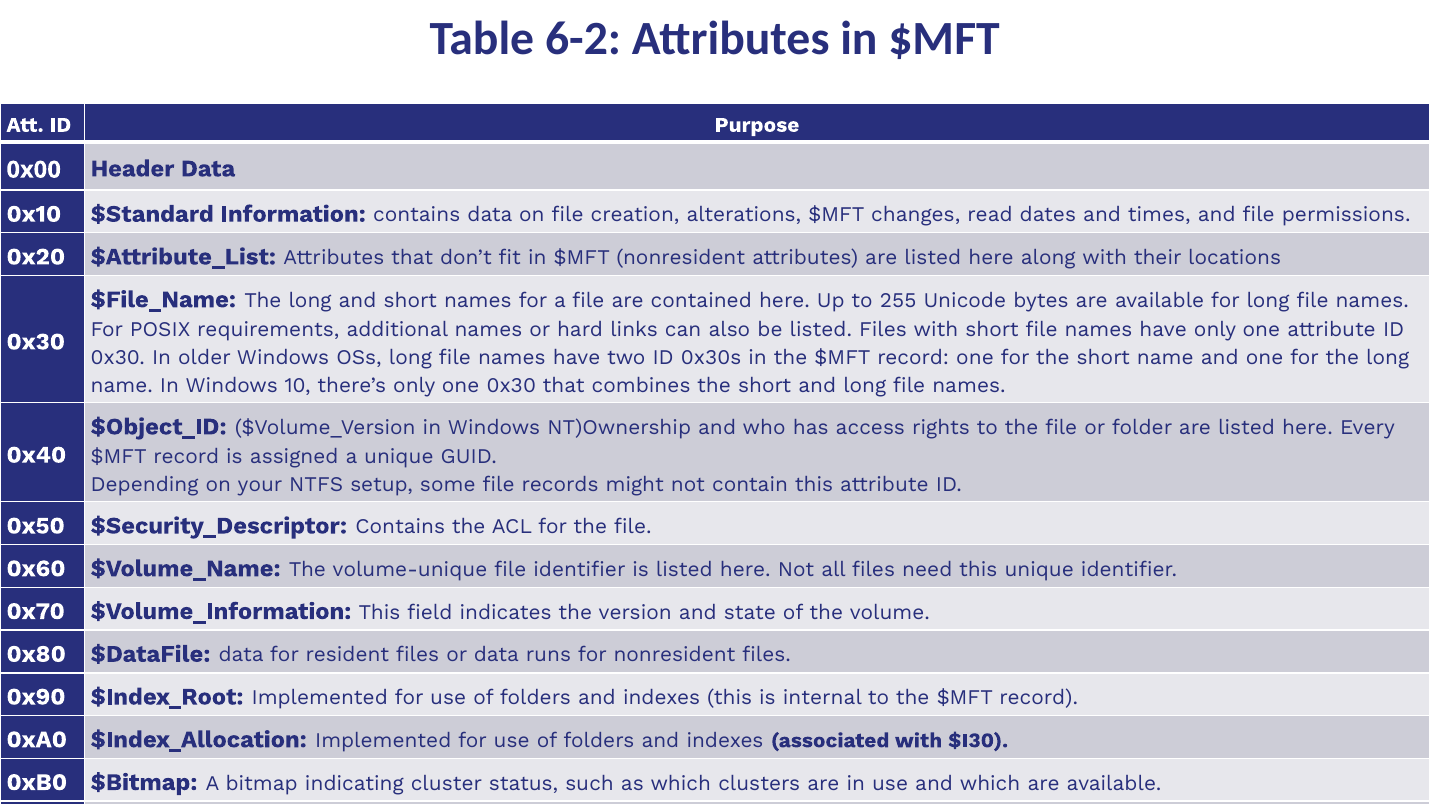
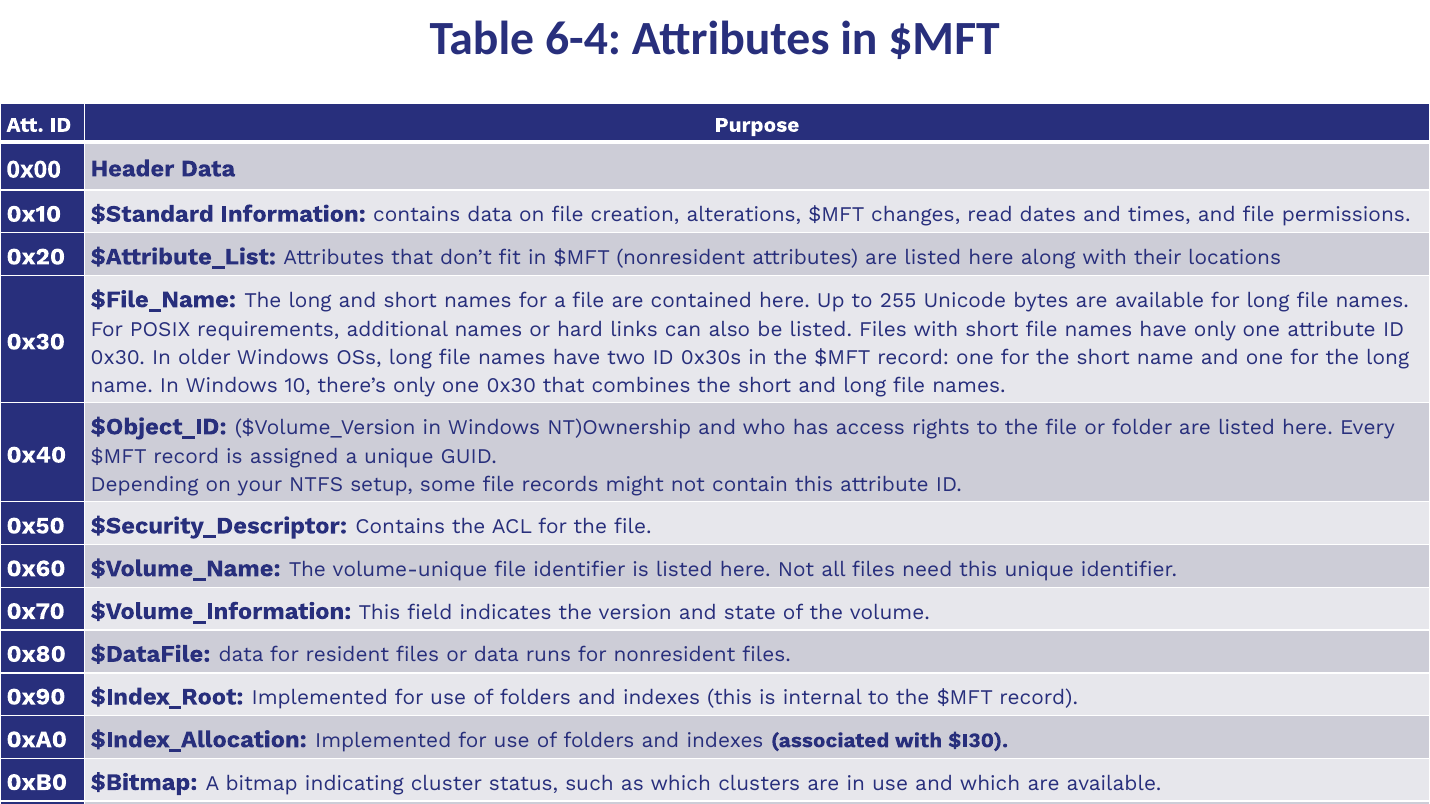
6-2: 6-2 -> 6-4
